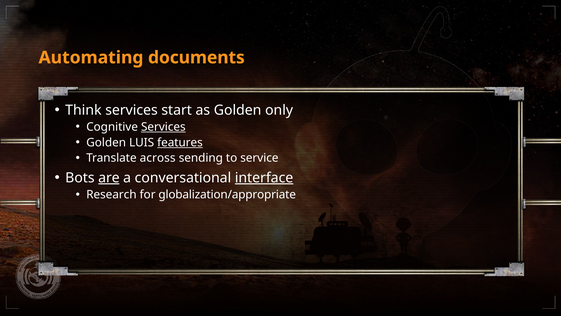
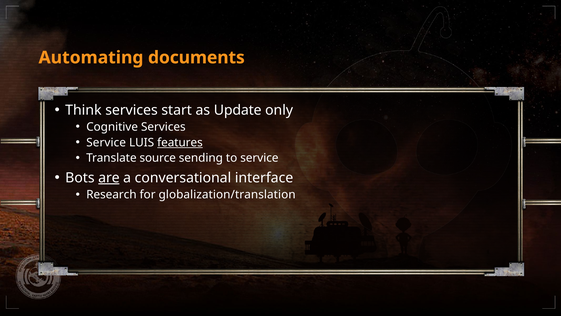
as Golden: Golden -> Update
Services at (163, 127) underline: present -> none
Golden at (106, 142): Golden -> Service
across: across -> source
interface underline: present -> none
globalization/appropriate: globalization/appropriate -> globalization/translation
